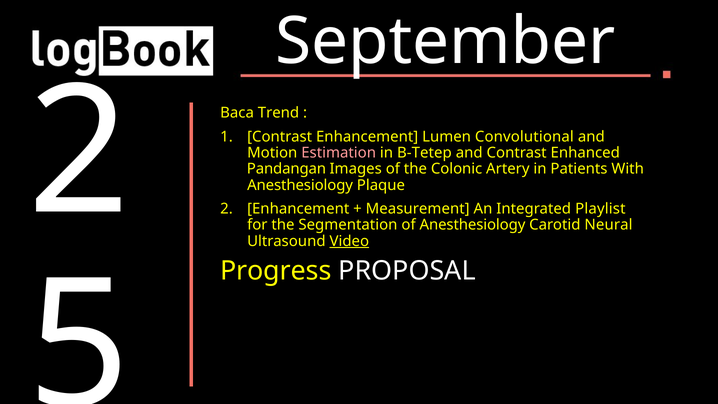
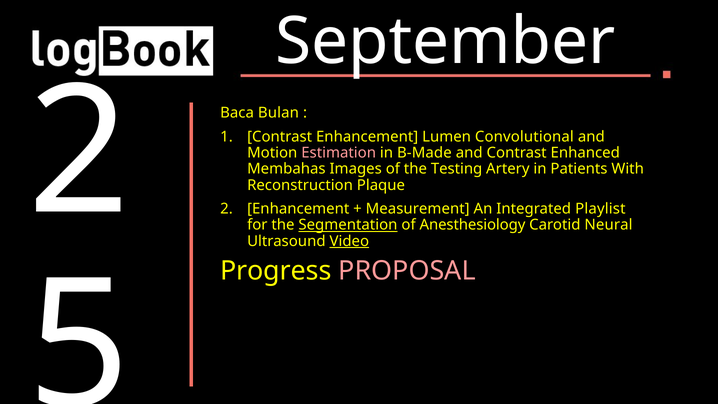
Trend: Trend -> Bulan
B-Tetep: B-Tetep -> B-Made
Pandangan: Pandangan -> Membahas
Colonic: Colonic -> Testing
Anesthesiology at (300, 185): Anesthesiology -> Reconstruction
Segmentation underline: none -> present
PROPOSAL colour: white -> pink
